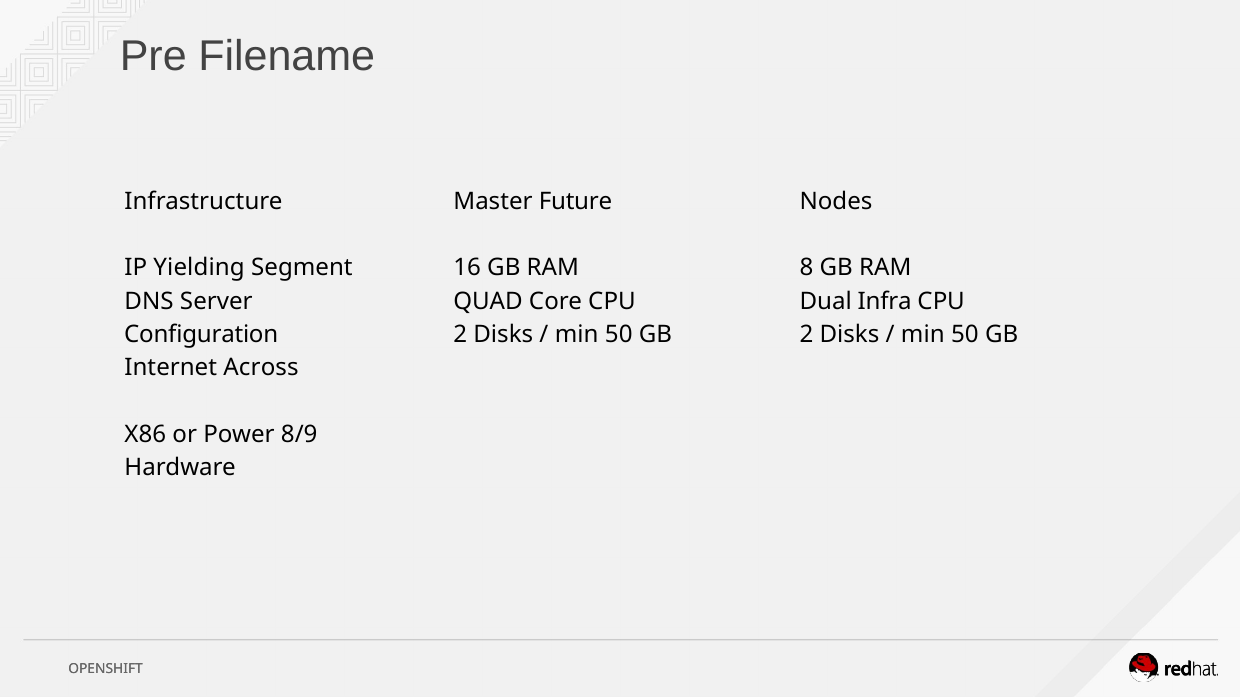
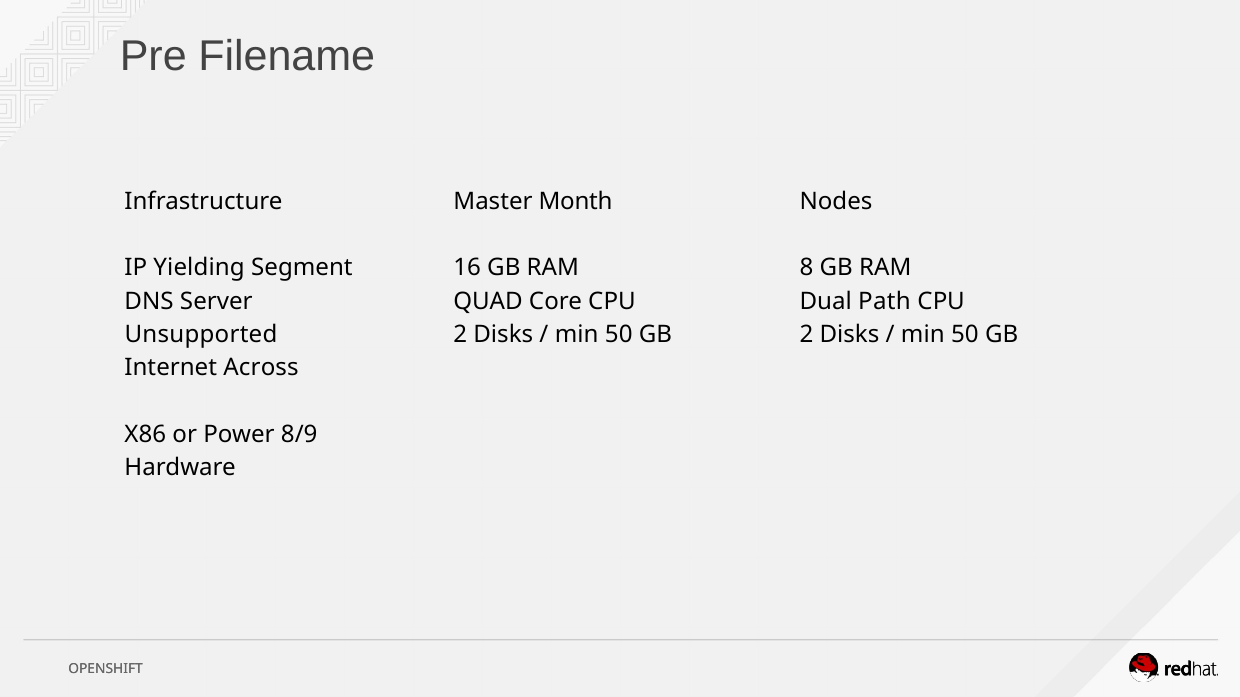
Future: Future -> Month
Infra: Infra -> Path
Configuration: Configuration -> Unsupported
